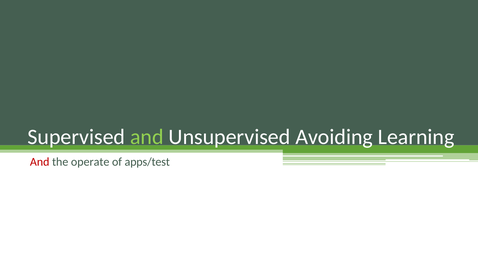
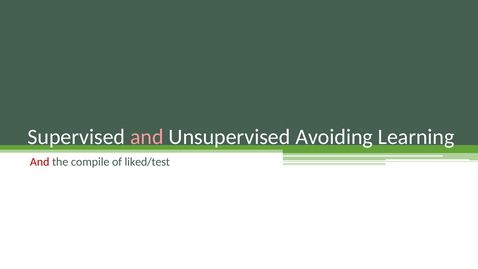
and at (147, 137) colour: light green -> pink
operate: operate -> compile
apps/test: apps/test -> liked/test
